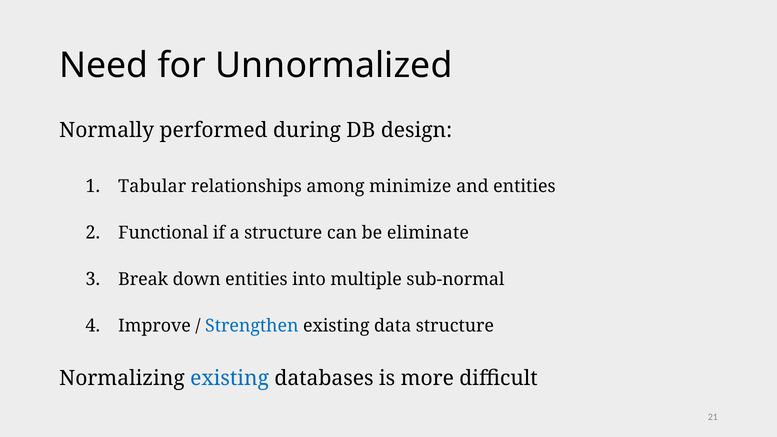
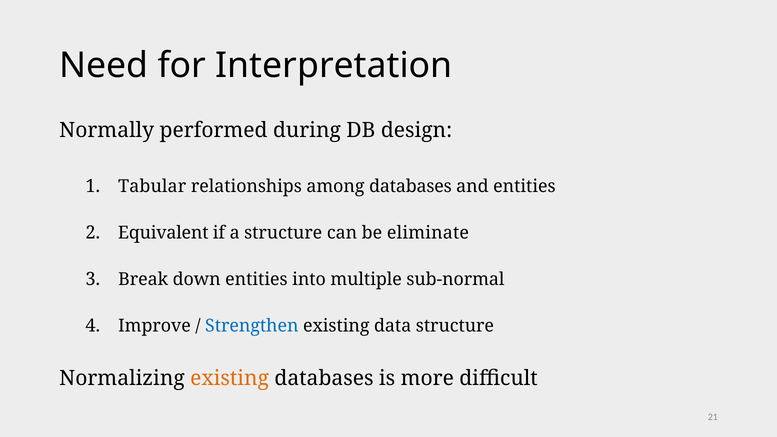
Unnormalized: Unnormalized -> Interpretation
among minimize: minimize -> databases
Functional: Functional -> Equivalent
existing at (230, 378) colour: blue -> orange
